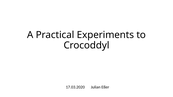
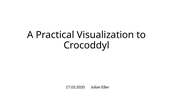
Experiments: Experiments -> Visualization
